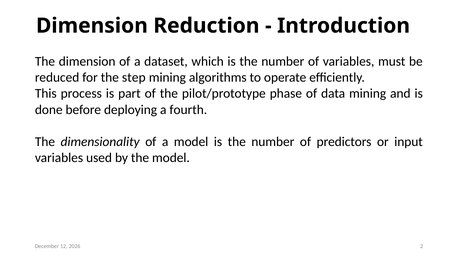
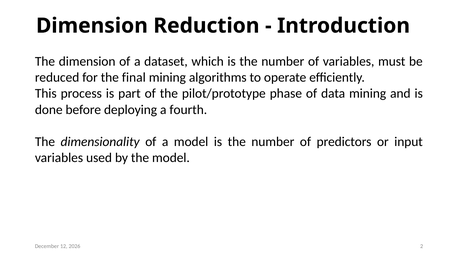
step: step -> final
